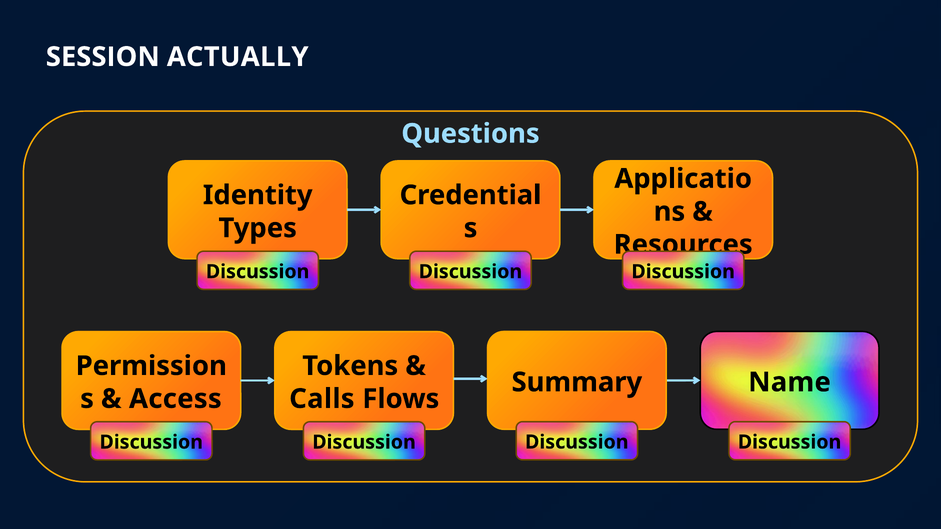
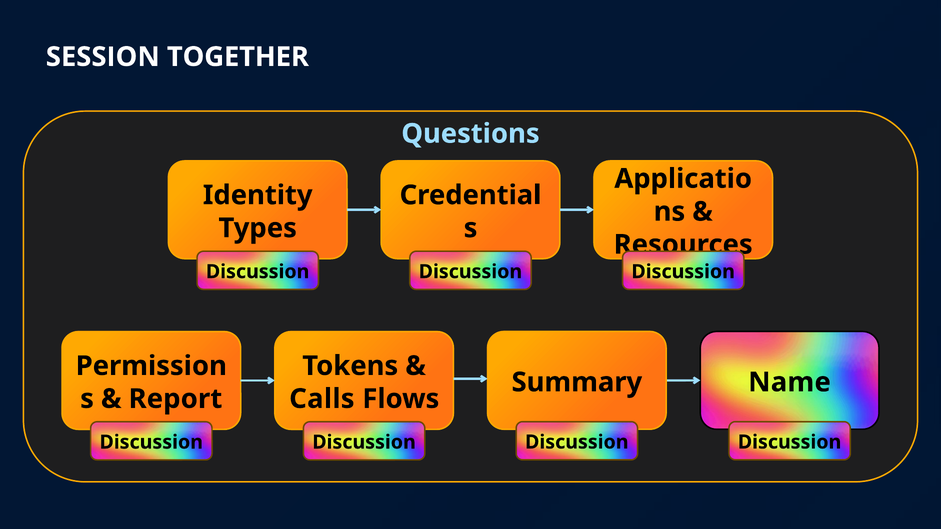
ACTUALLY: ACTUALLY -> TOGETHER
Access: Access -> Report
